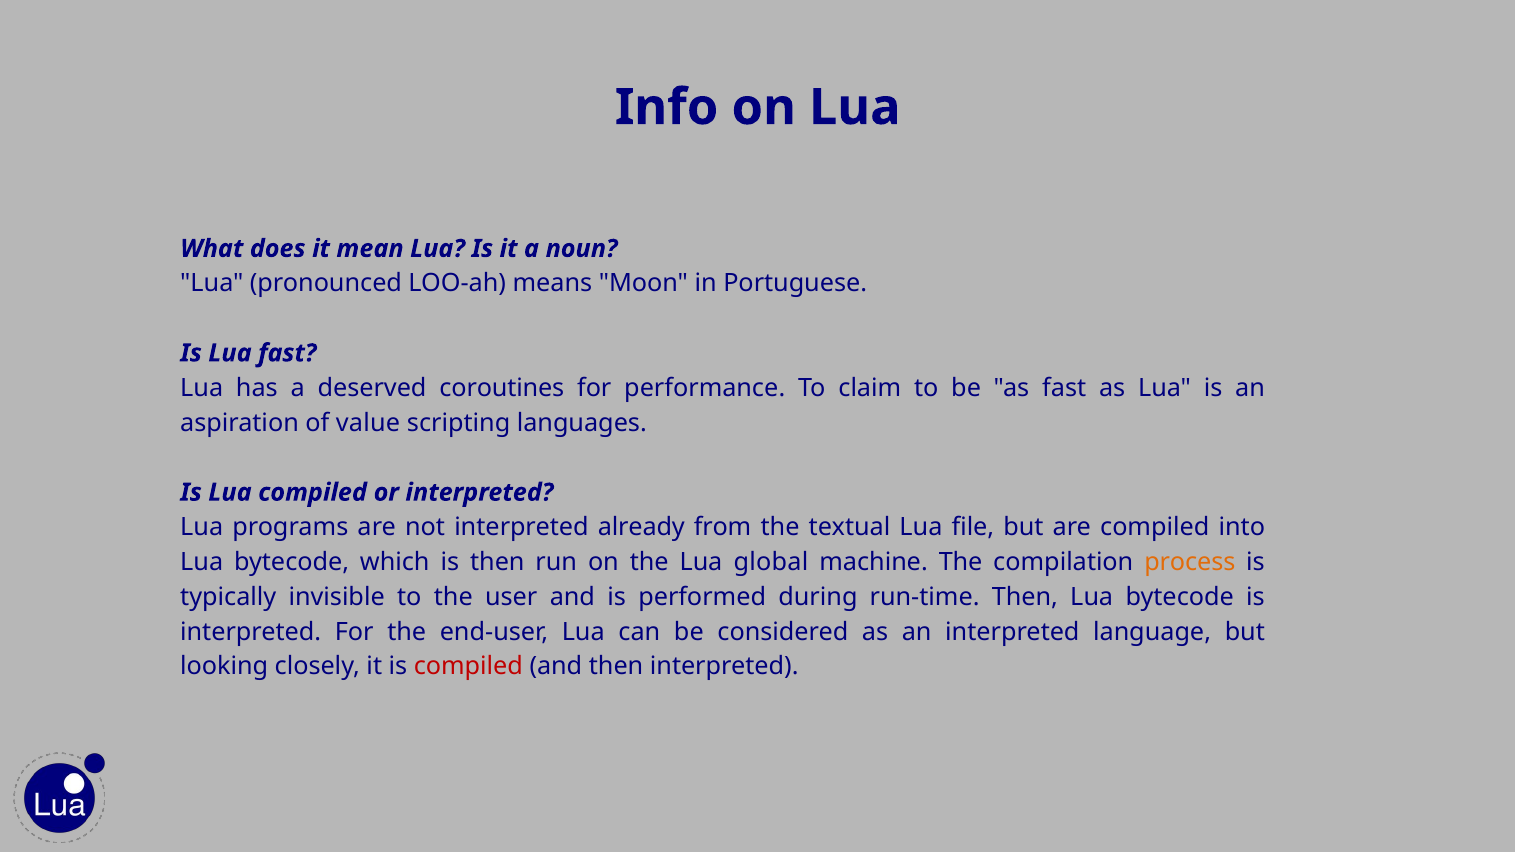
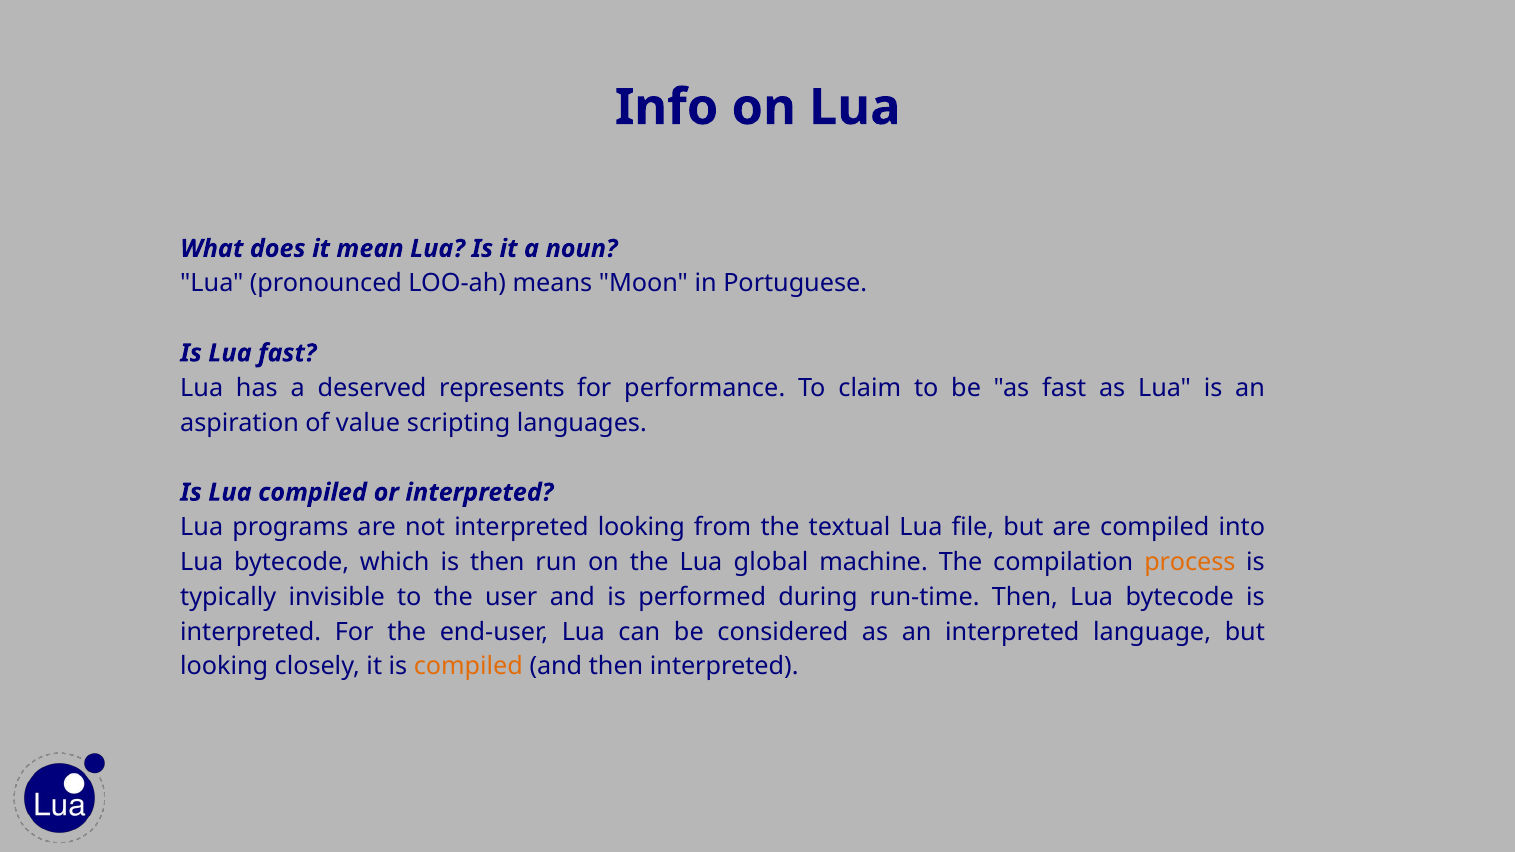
coroutines: coroutines -> represents
interpreted already: already -> looking
compiled at (468, 667) colour: red -> orange
